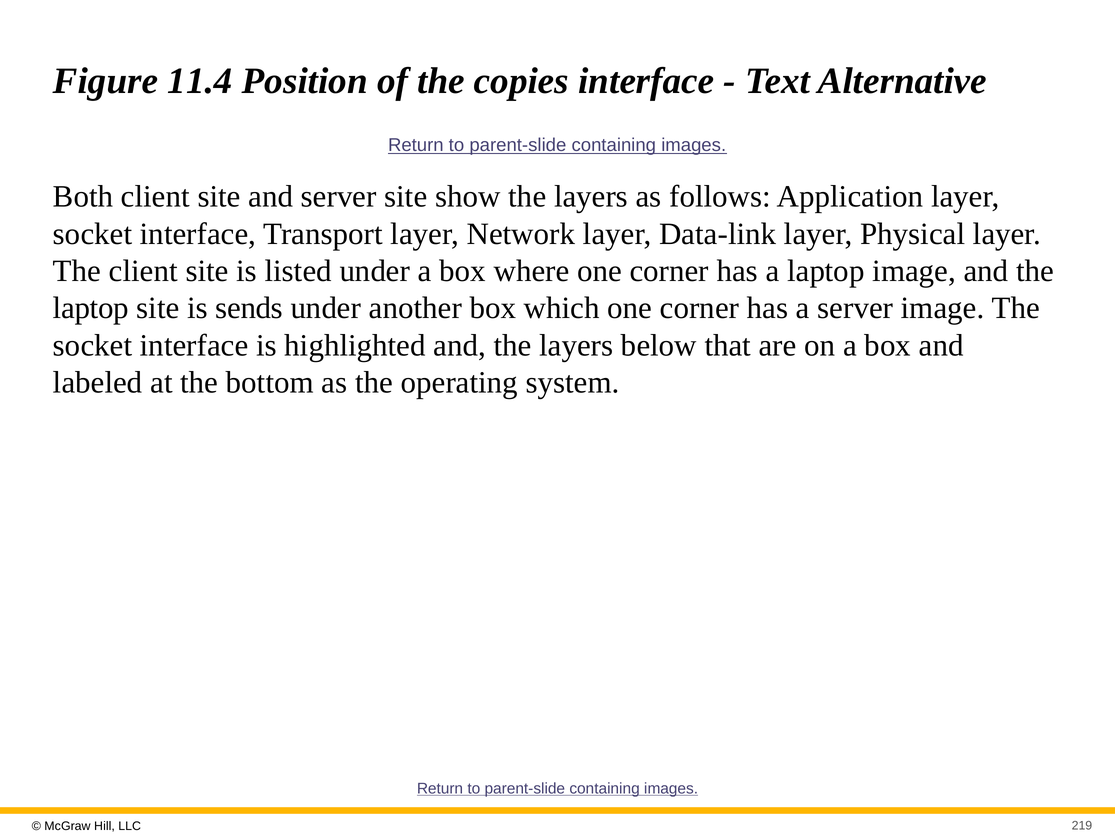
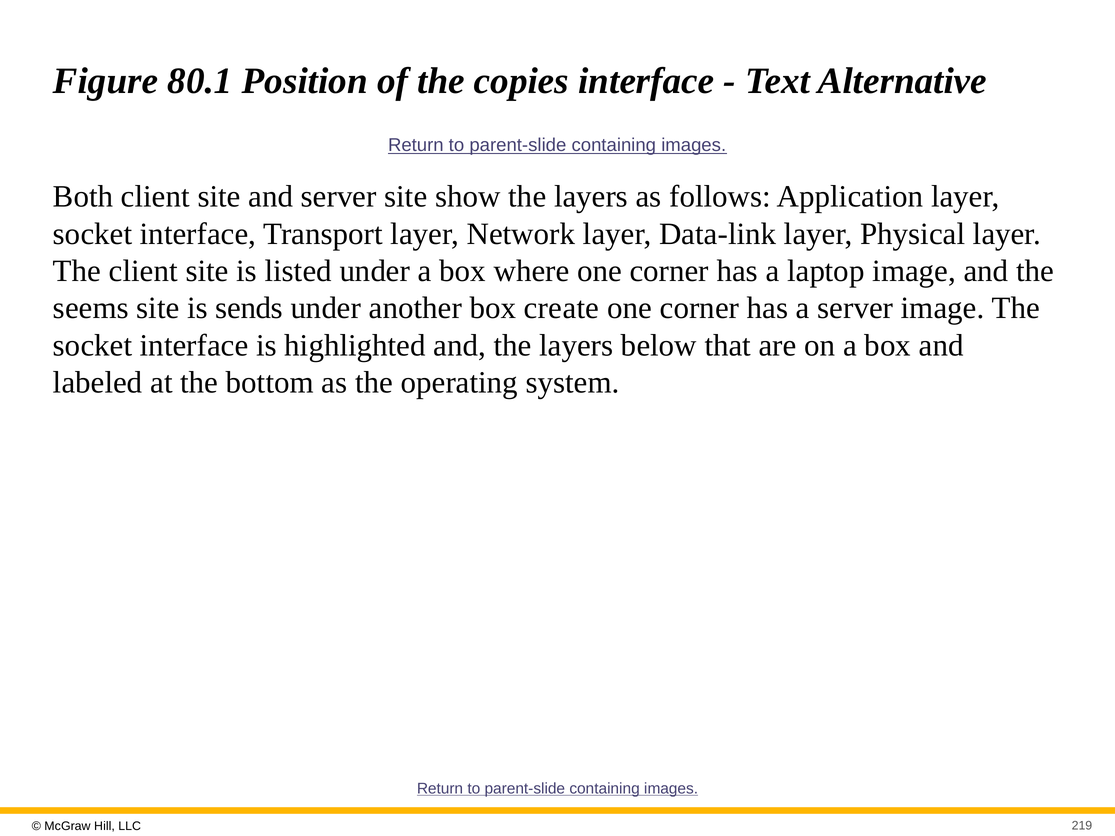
11.4: 11.4 -> 80.1
laptop at (91, 308): laptop -> seems
which: which -> create
